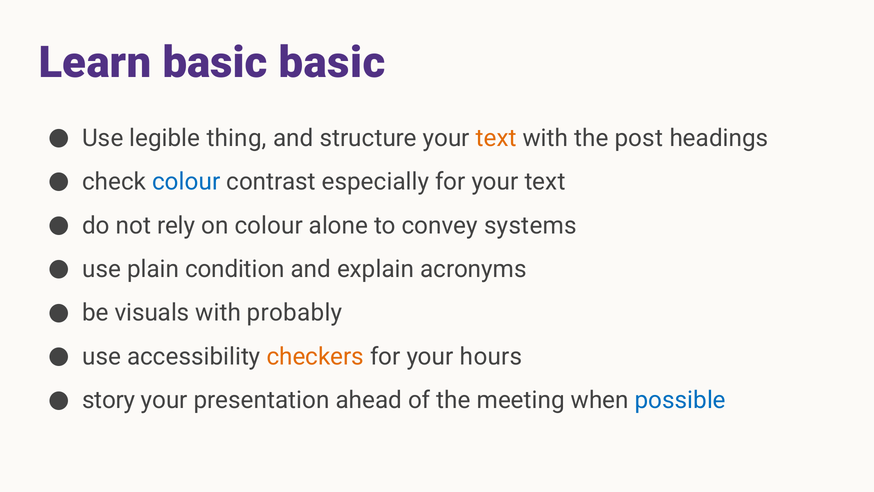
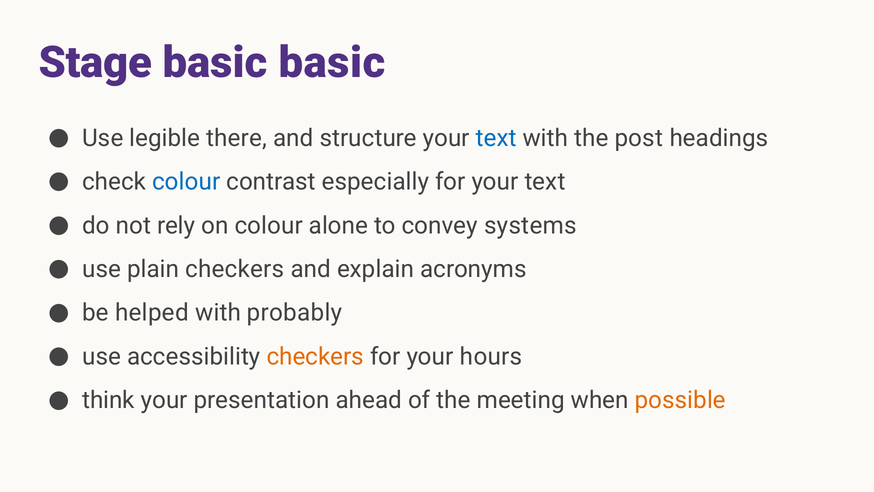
Learn: Learn -> Stage
thing: thing -> there
text at (496, 138) colour: orange -> blue
plain condition: condition -> checkers
visuals: visuals -> helped
story: story -> think
possible colour: blue -> orange
